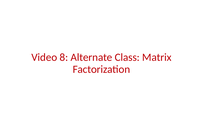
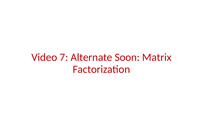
8: 8 -> 7
Class: Class -> Soon
